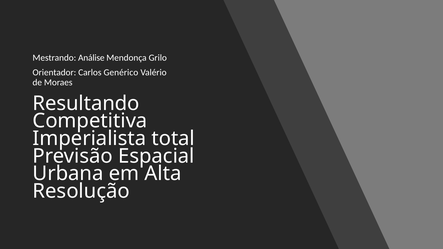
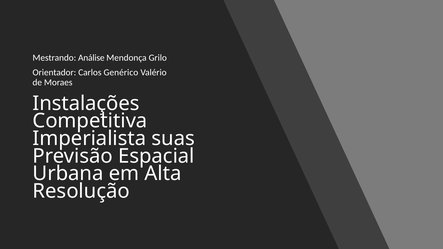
Resultando: Resultando -> Instalações
total: total -> suas
